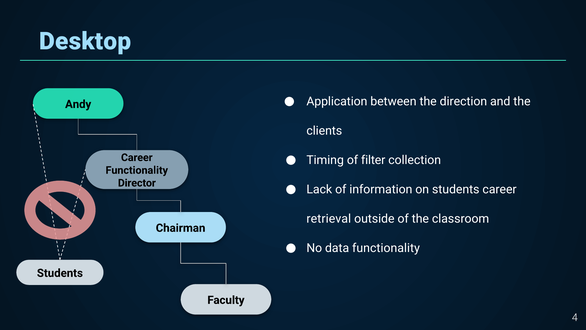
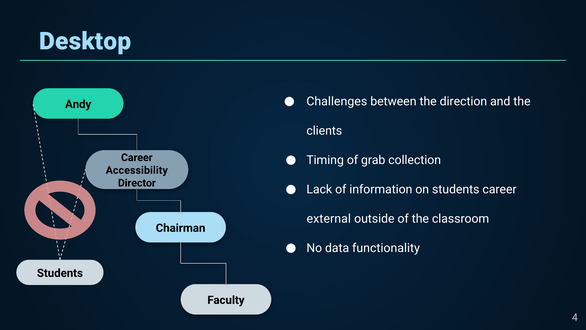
Application: Application -> Challenges
filter: filter -> grab
Functionality at (137, 170): Functionality -> Accessibility
retrieval: retrieval -> external
